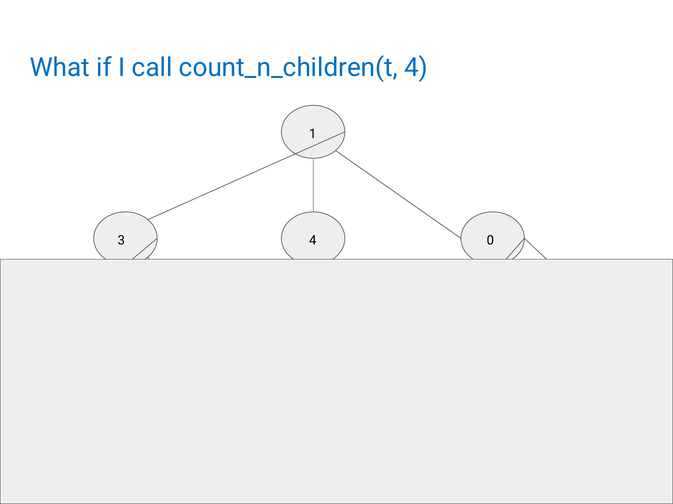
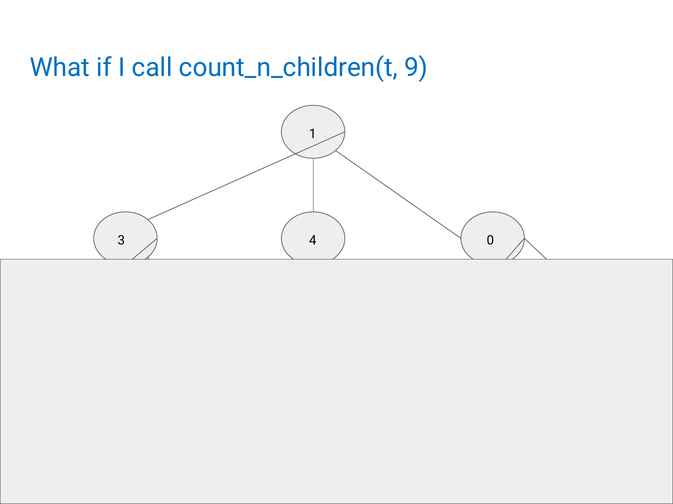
count_n_children(t 4: 4 -> 9
